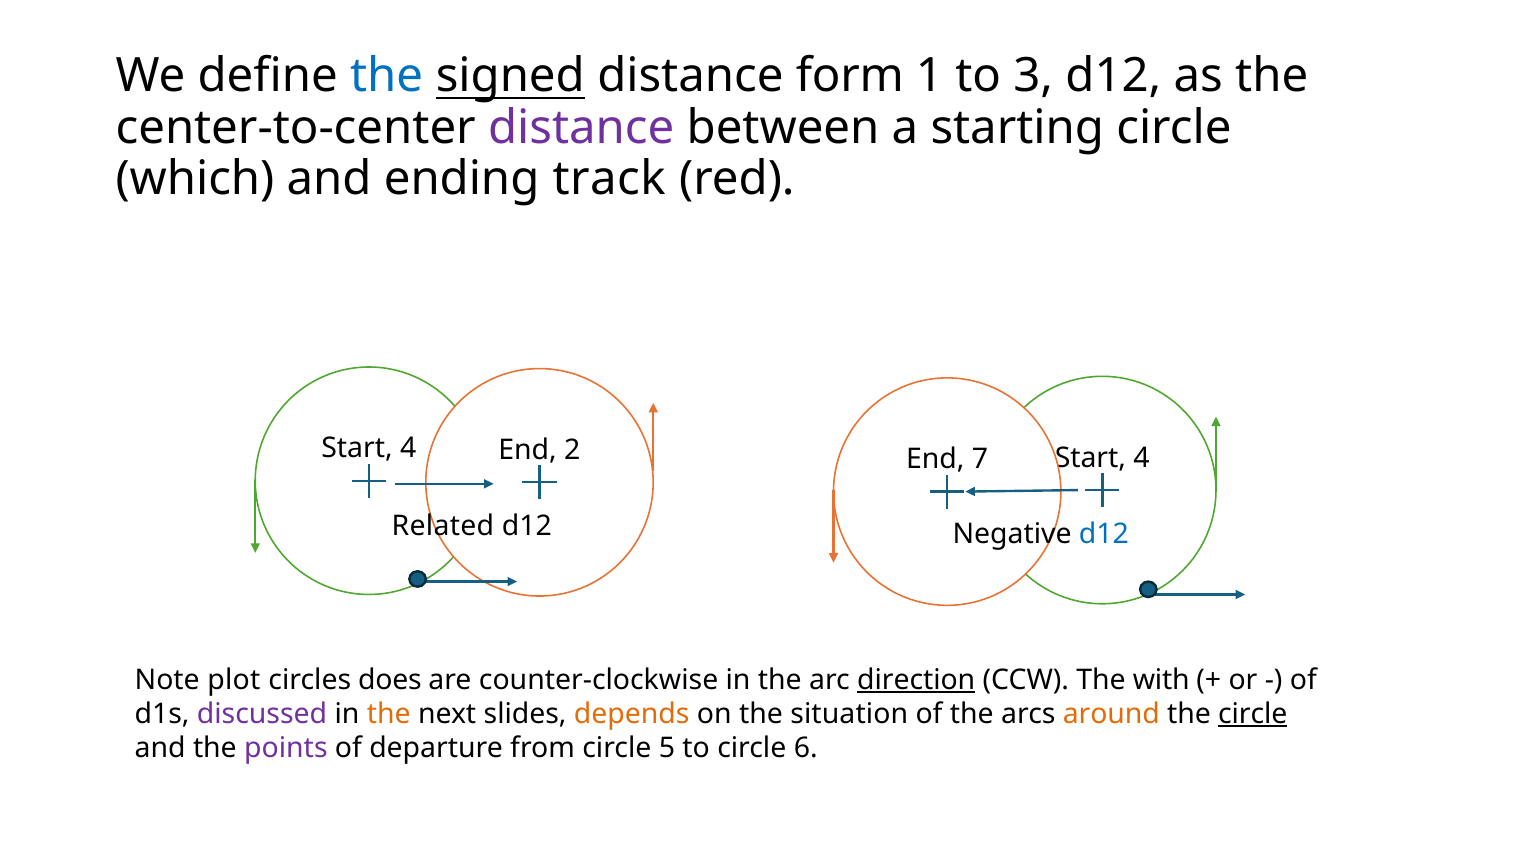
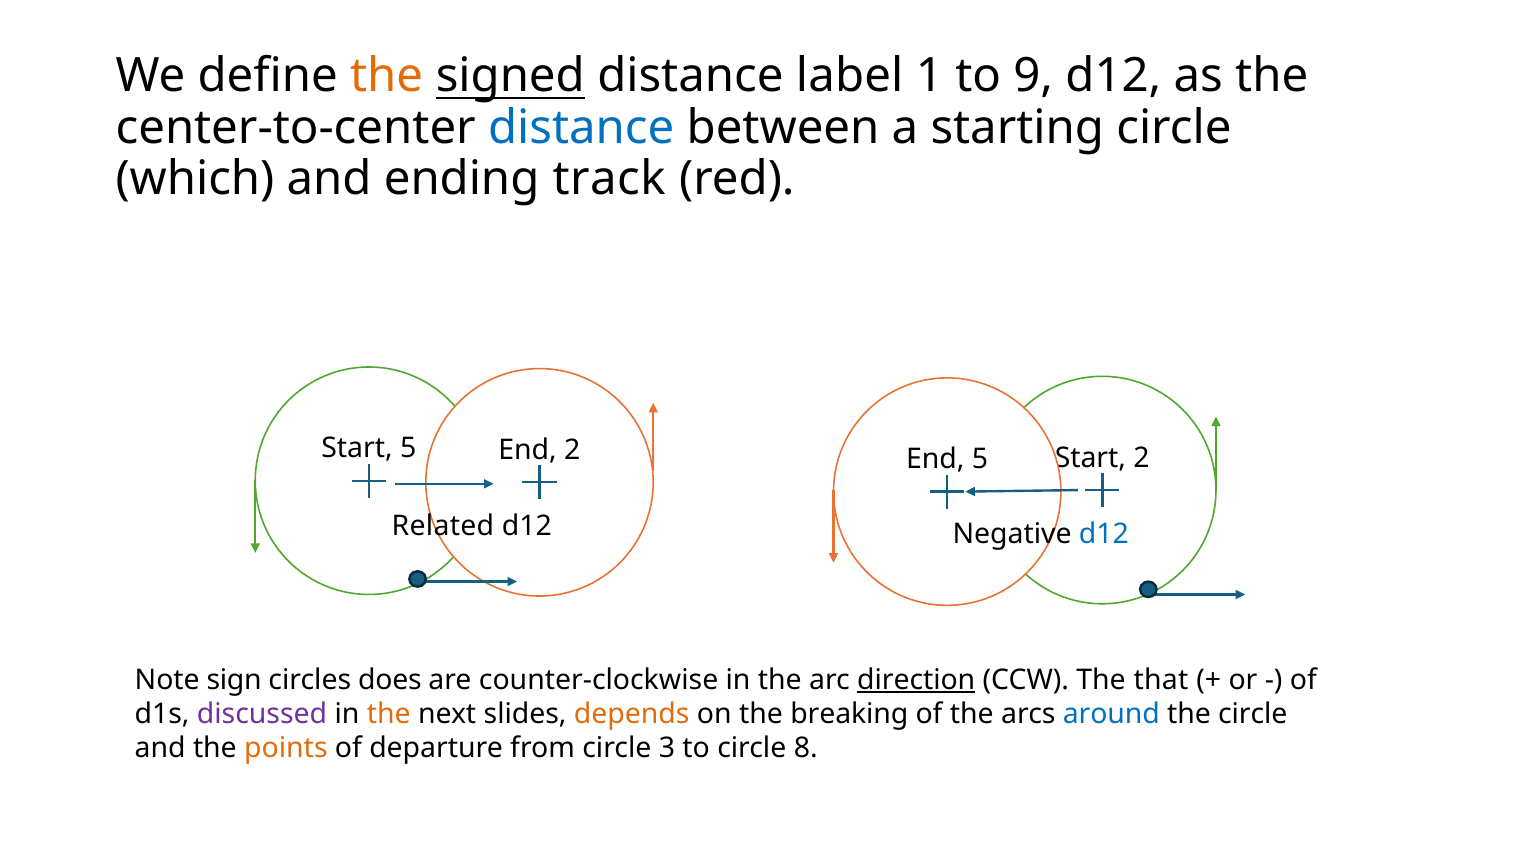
the at (387, 76) colour: blue -> orange
form: form -> label
3: 3 -> 9
distance at (581, 127) colour: purple -> blue
4 at (408, 448): 4 -> 5
4 at (1142, 458): 4 -> 2
End 7: 7 -> 5
plot: plot -> sign
with: with -> that
situation: situation -> breaking
around colour: orange -> blue
circle at (1253, 714) underline: present -> none
points colour: purple -> orange
5: 5 -> 3
6: 6 -> 8
